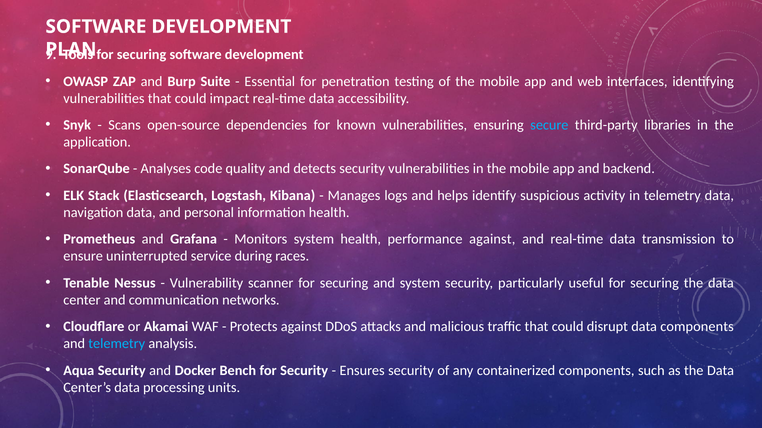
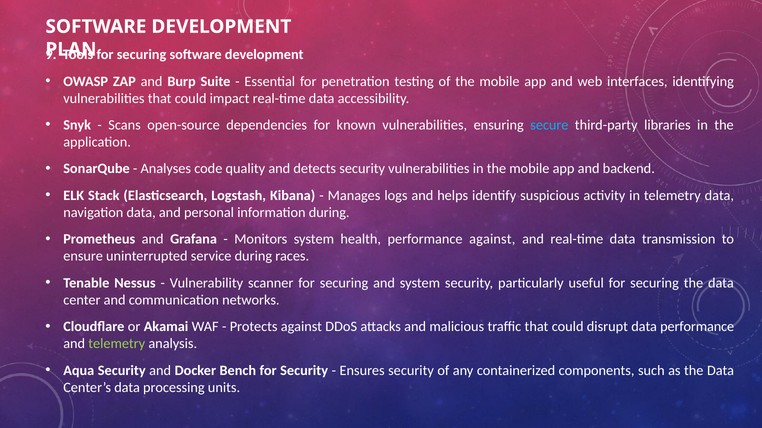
information health: health -> during
data components: components -> performance
telemetry at (117, 344) colour: light blue -> light green
